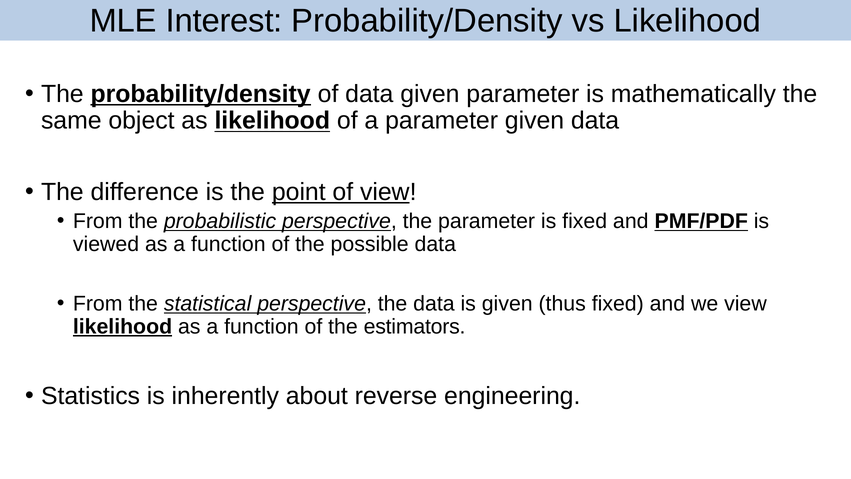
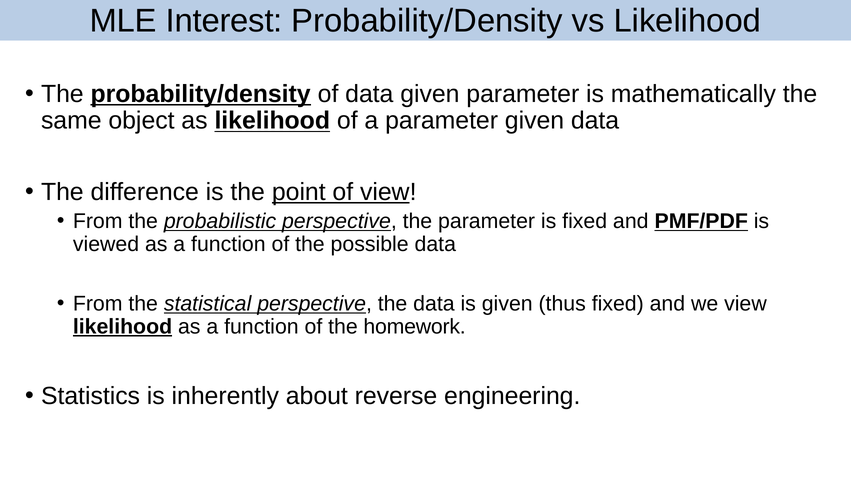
estimators: estimators -> homework
